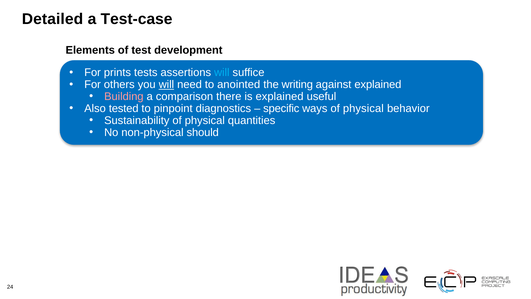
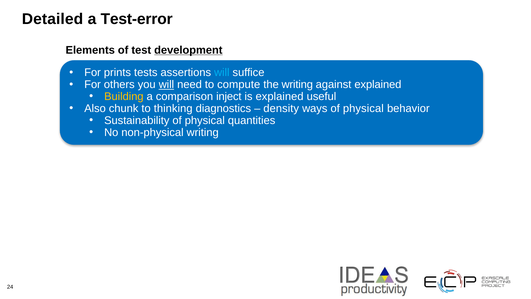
Test-case: Test-case -> Test-error
development underline: none -> present
anointed: anointed -> compute
Building colour: pink -> yellow
there: there -> inject
tested: tested -> chunk
pinpoint: pinpoint -> thinking
specific: specific -> density
non-physical should: should -> writing
